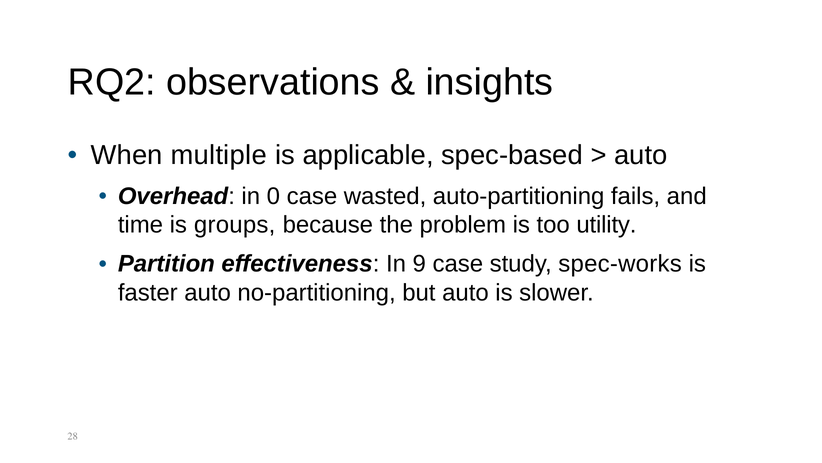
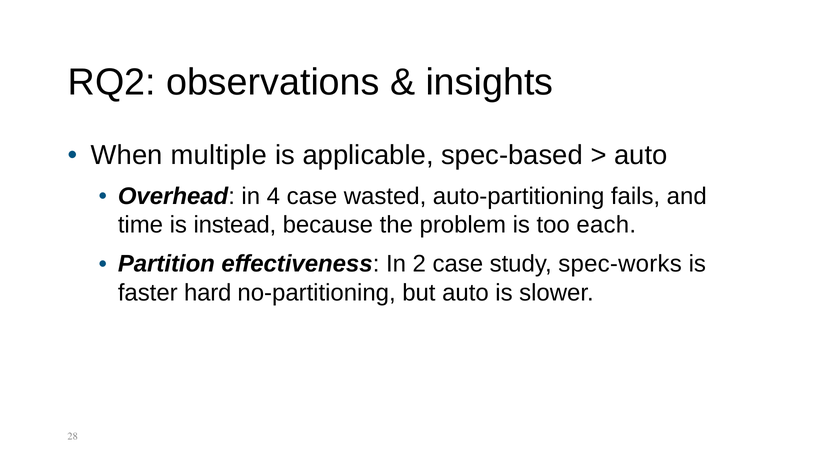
0: 0 -> 4
groups: groups -> instead
utility: utility -> each
9: 9 -> 2
faster auto: auto -> hard
